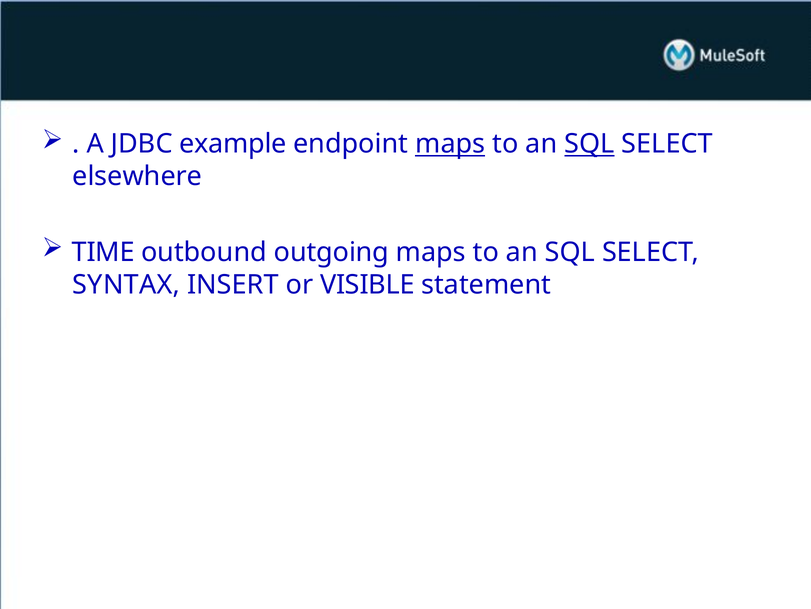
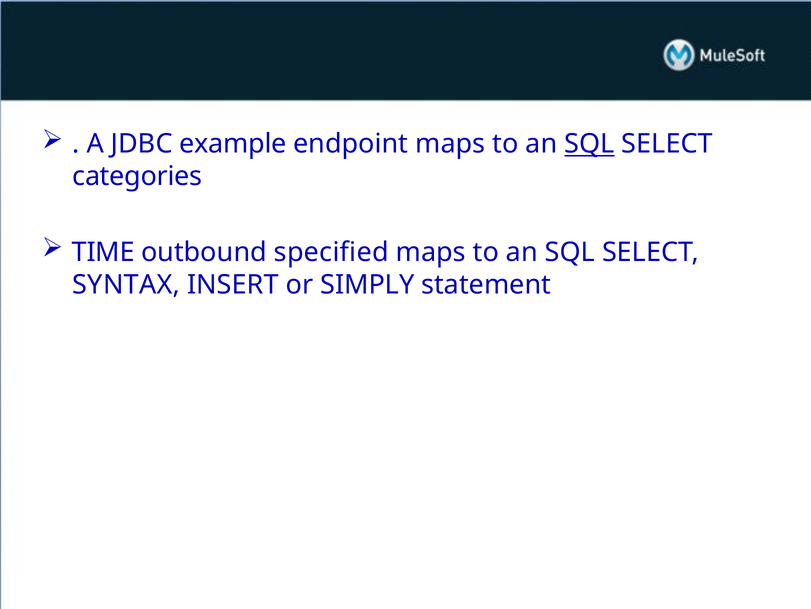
maps at (450, 144) underline: present -> none
elsewhere: elsewhere -> categories
outgoing: outgoing -> specified
VISIBLE: VISIBLE -> SIMPLY
